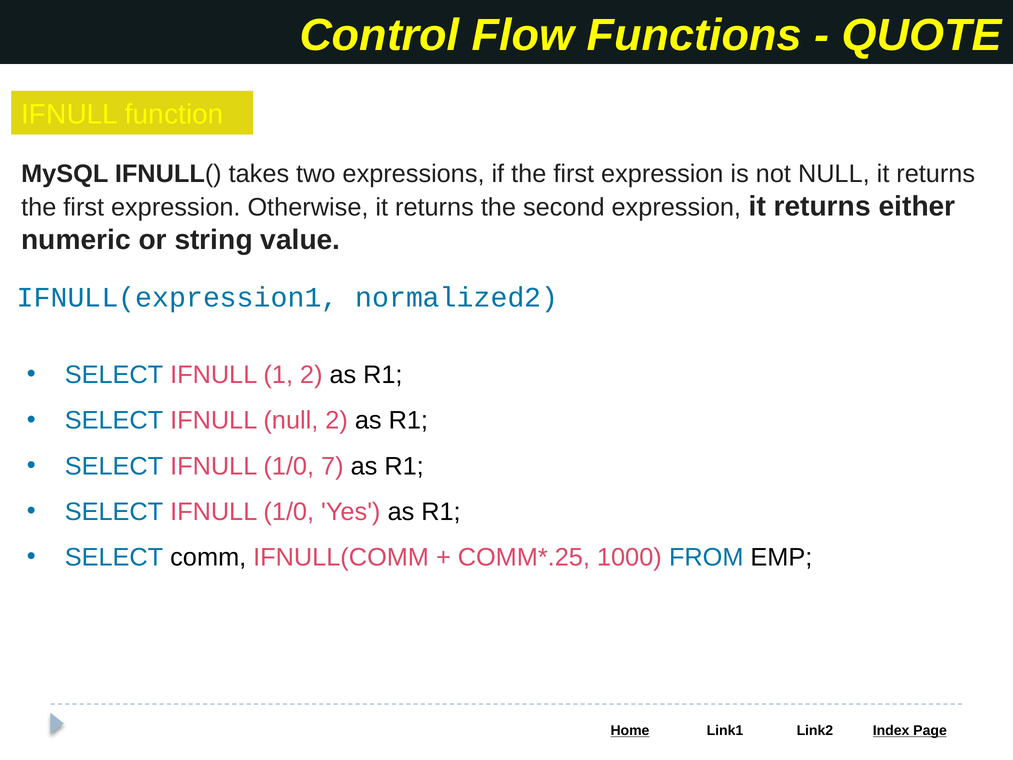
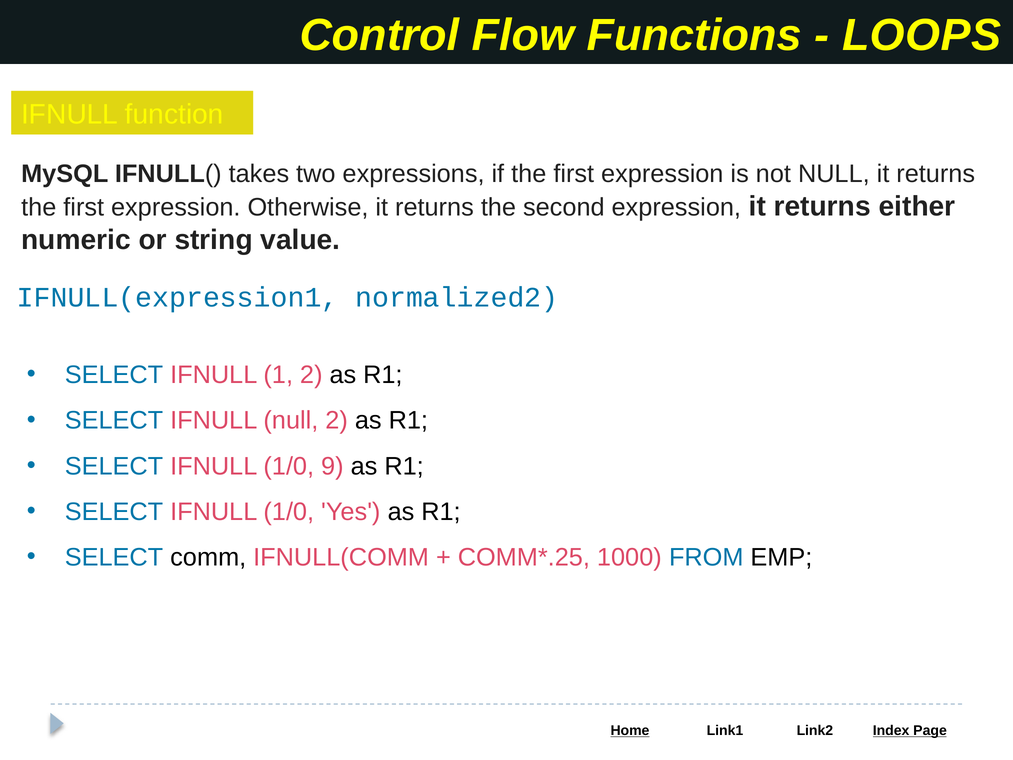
QUOTE: QUOTE -> LOOPS
7: 7 -> 9
